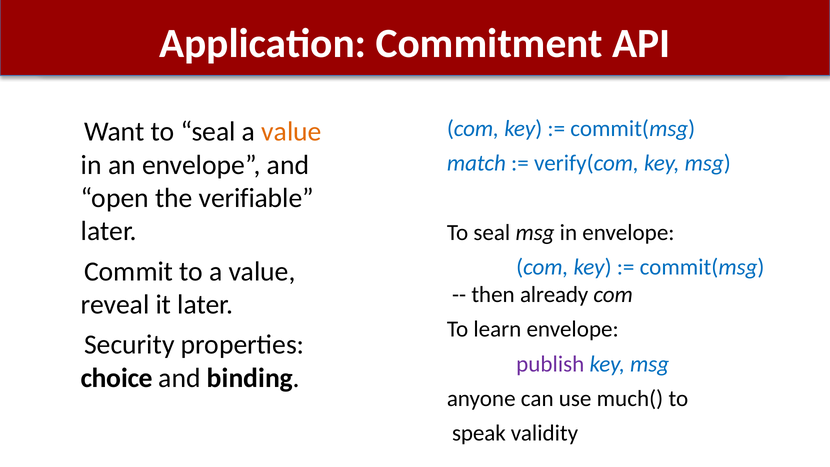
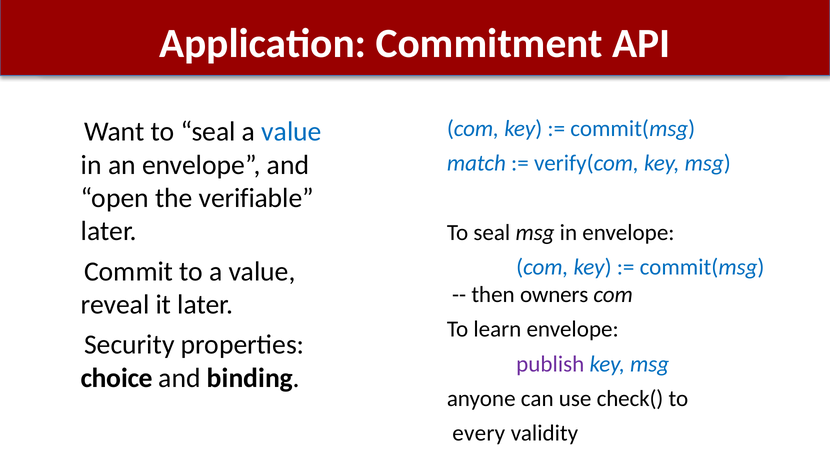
value at (291, 132) colour: orange -> blue
already: already -> owners
much(: much( -> check(
speak: speak -> every
